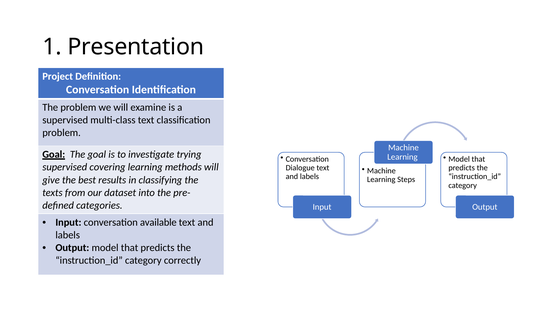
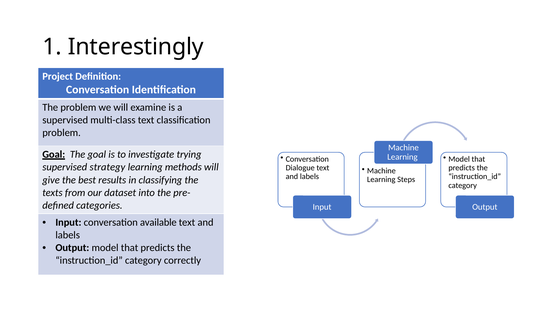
Presentation: Presentation -> Interestingly
covering: covering -> strategy
